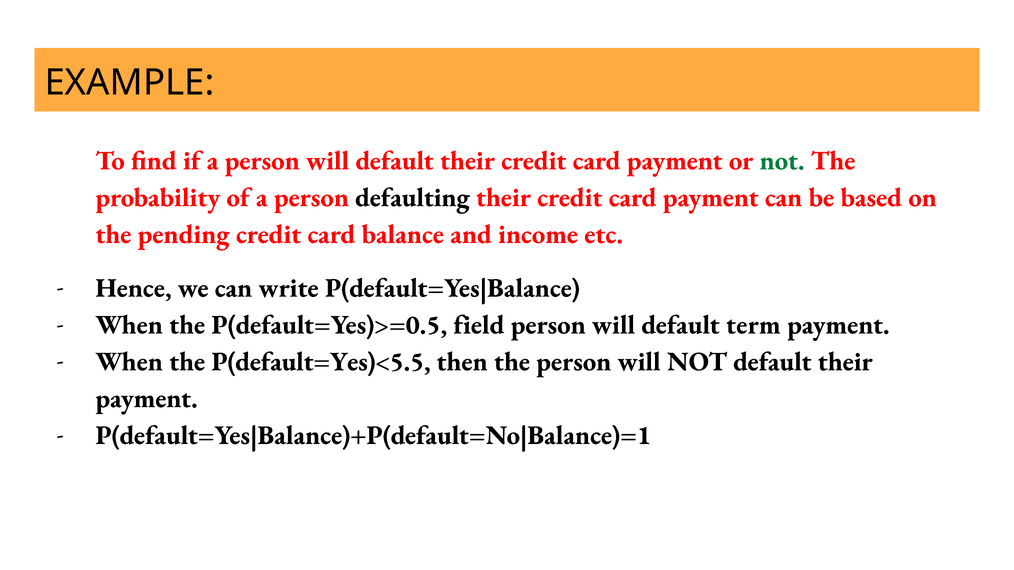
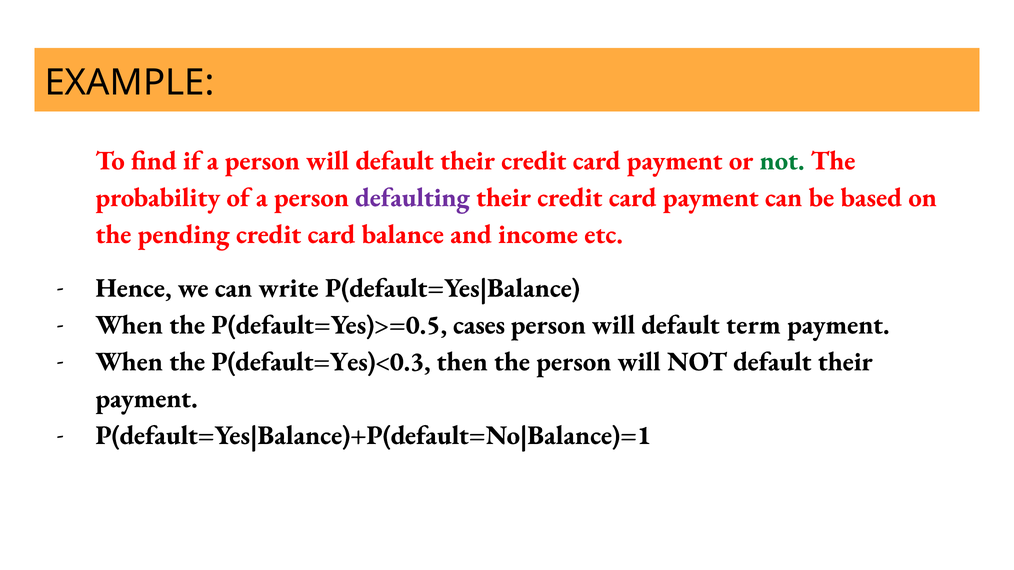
defaulting colour: black -> purple
field: field -> cases
P(default=Yes)<5.5: P(default=Yes)<5.5 -> P(default=Yes)<0.3
